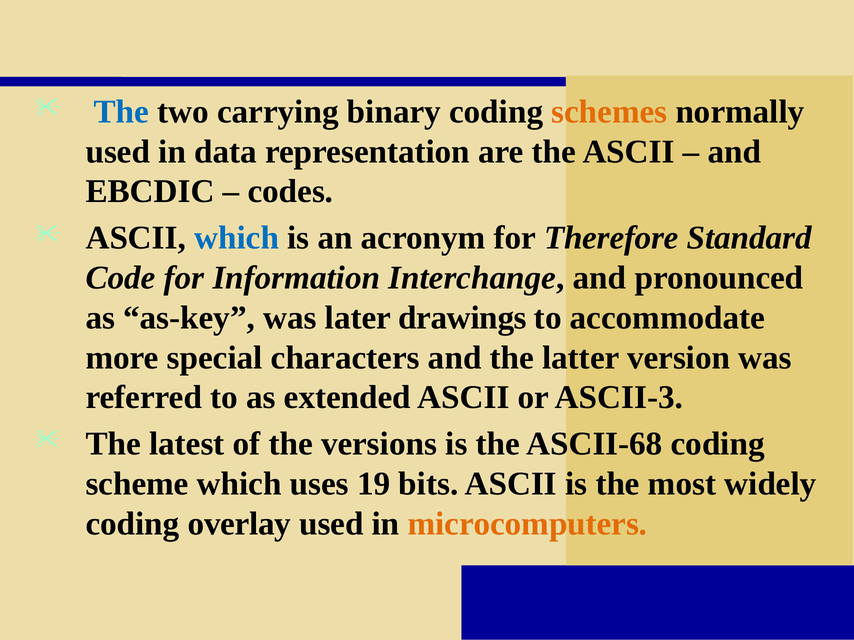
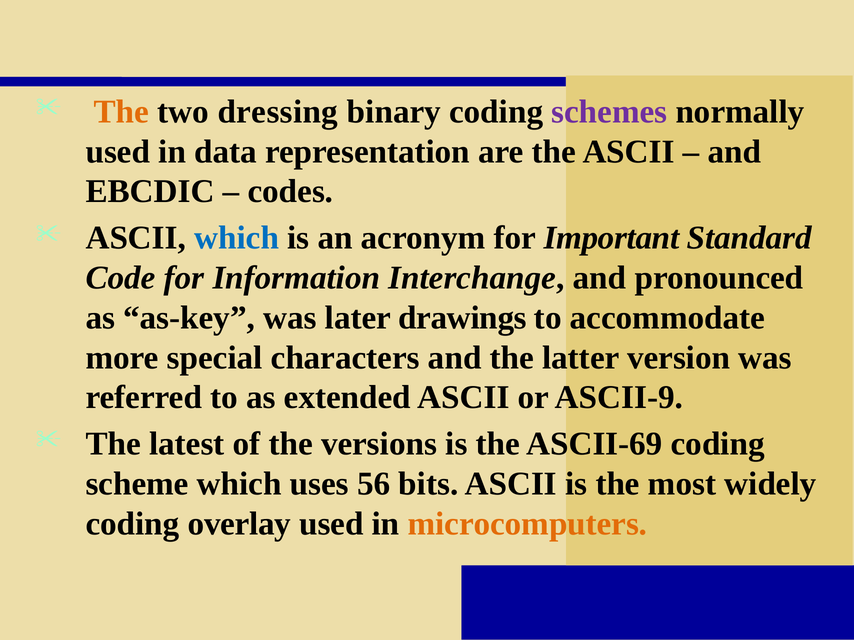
The at (122, 112) colour: blue -> orange
carrying: carrying -> dressing
schemes colour: orange -> purple
Therefore: Therefore -> Important
ASCII-3: ASCII-3 -> ASCII-9
ASCII-68: ASCII-68 -> ASCII-69
19: 19 -> 56
